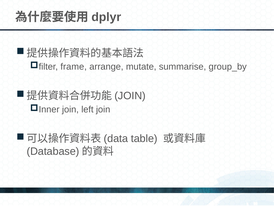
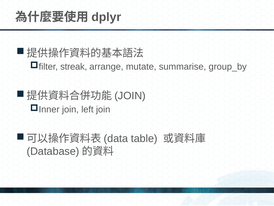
frame: frame -> streak
